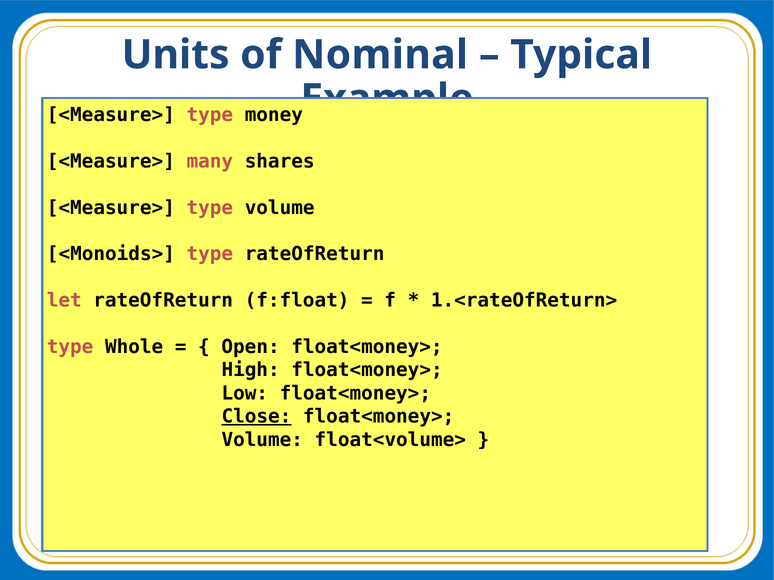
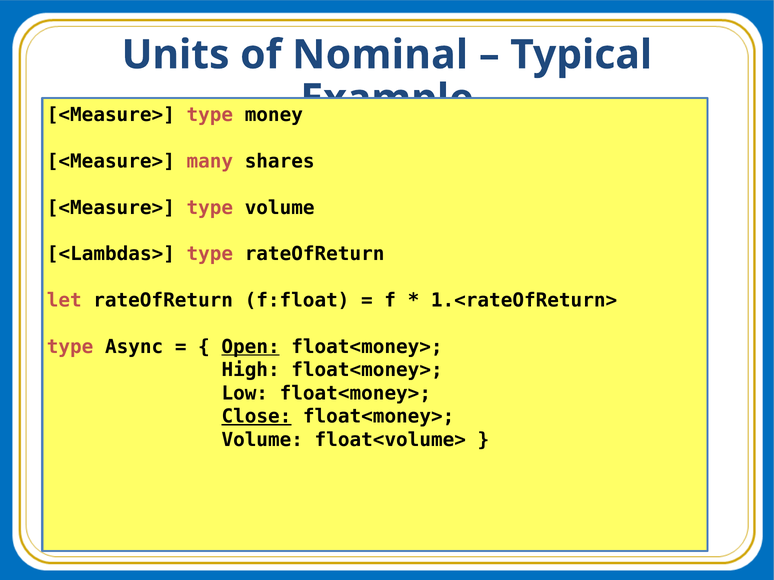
<Monoids>: <Monoids> -> <Lambdas>
Whole: Whole -> Async
Open underline: none -> present
